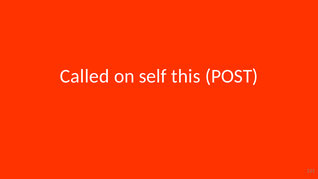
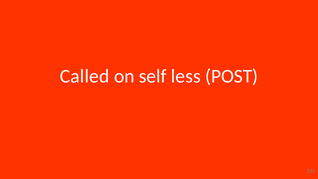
this: this -> less
